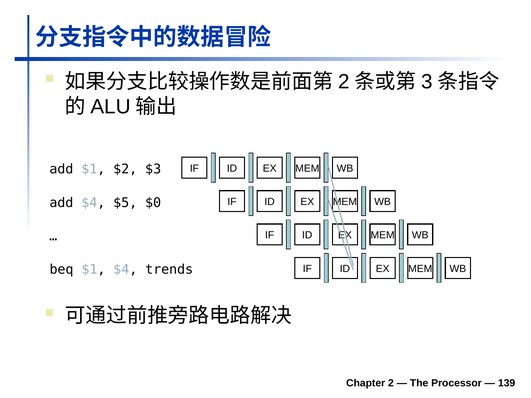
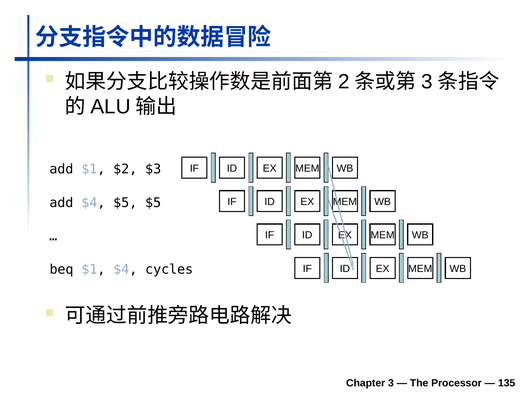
$5 $0: $0 -> $5
trends: trends -> cycles
Chapter 2: 2 -> 3
139: 139 -> 135
